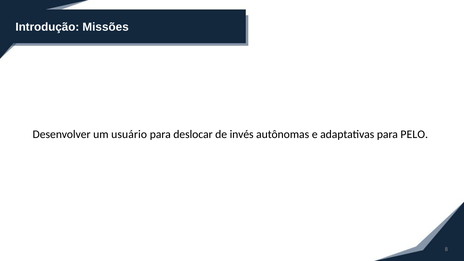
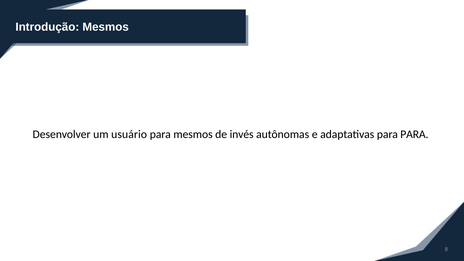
Introdução Missões: Missões -> Mesmos
para deslocar: deslocar -> mesmos
para PELO: PELO -> PARA
